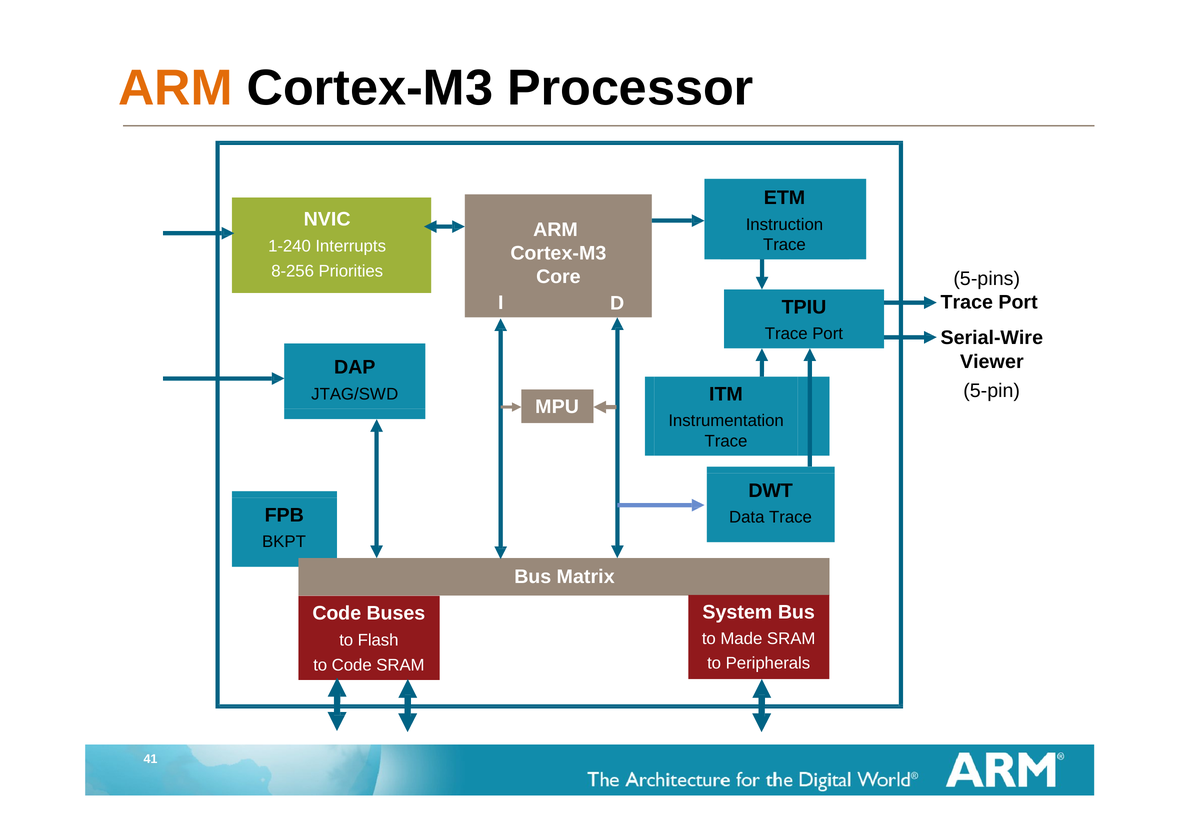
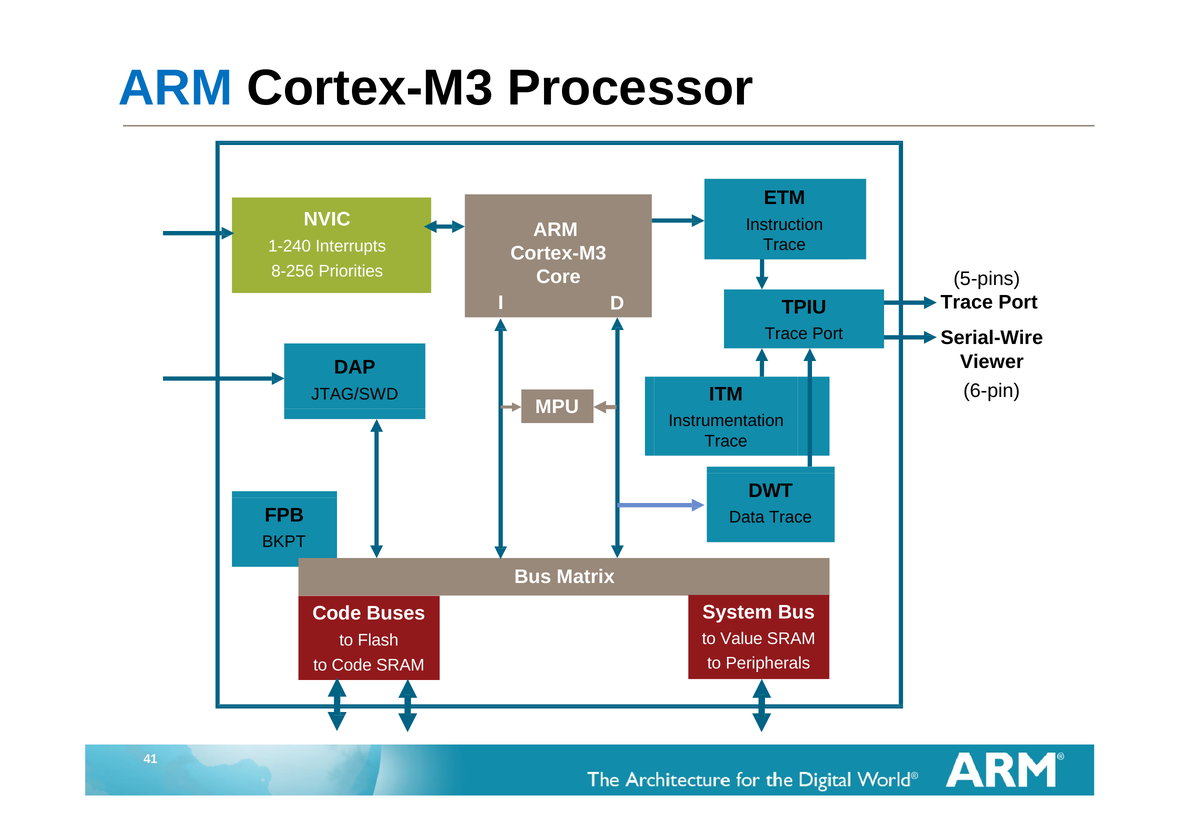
ARM at (175, 88) colour: orange -> blue
5-pin: 5-pin -> 6-pin
Made: Made -> Value
